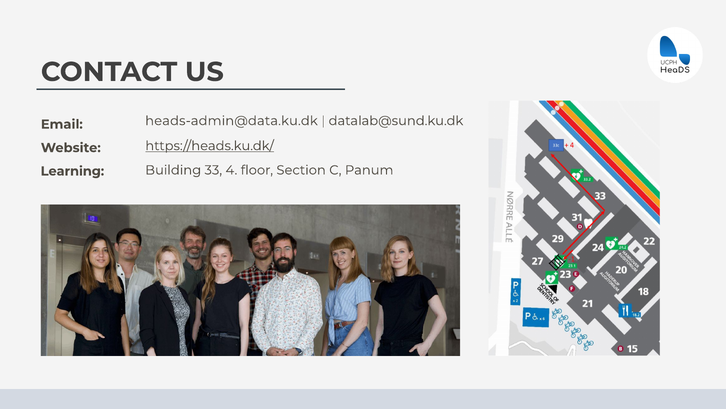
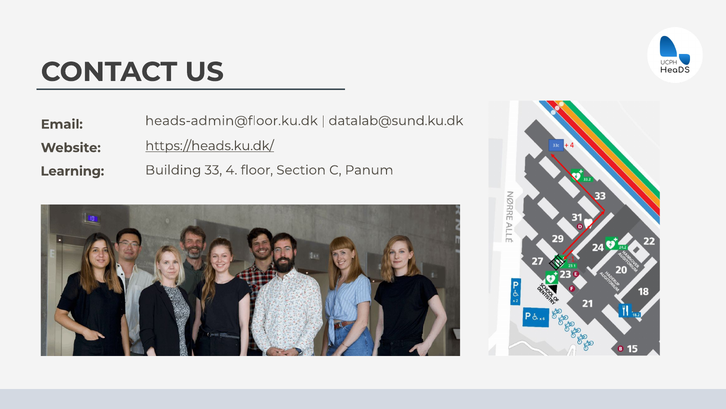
heads-admin@data.ku.dk: heads-admin@data.ku.dk -> heads-admin@floor.ku.dk
